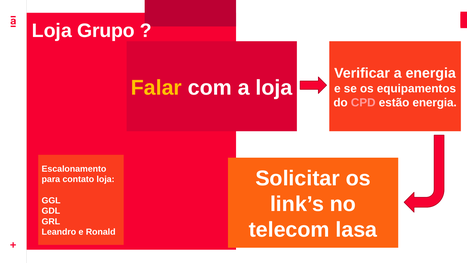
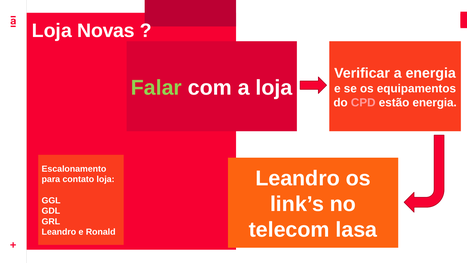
Grupo: Grupo -> Novas
Falar colour: yellow -> light green
Solicitar at (298, 178): Solicitar -> Leandro
